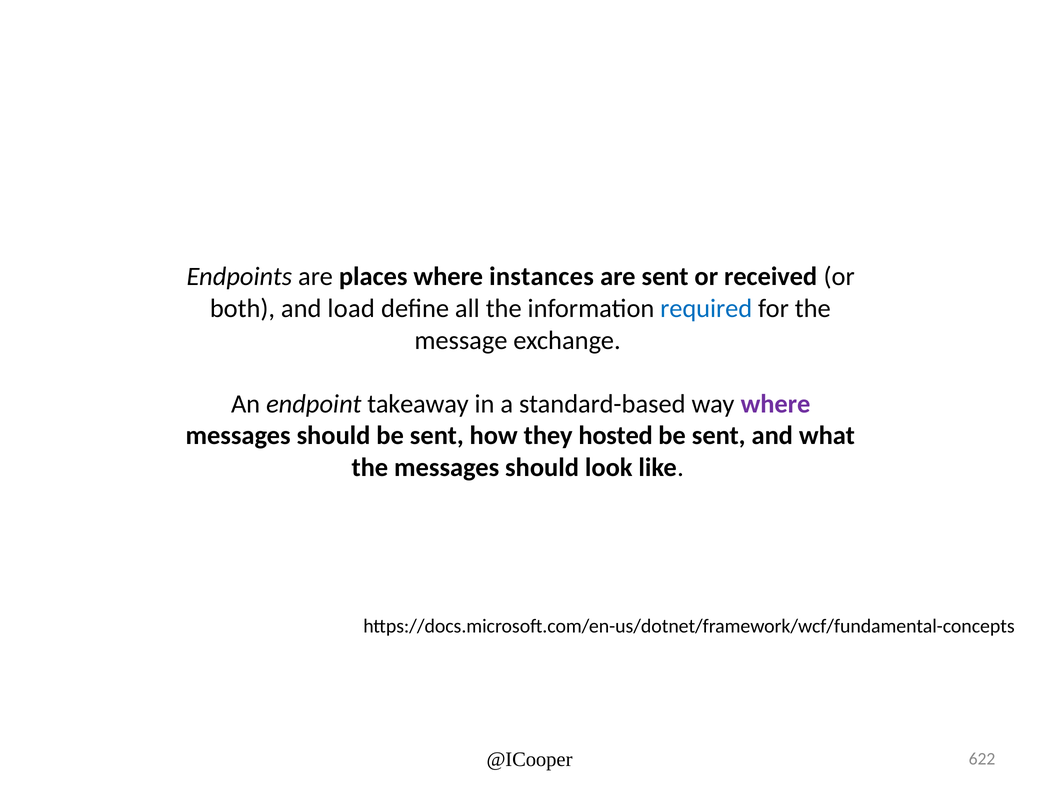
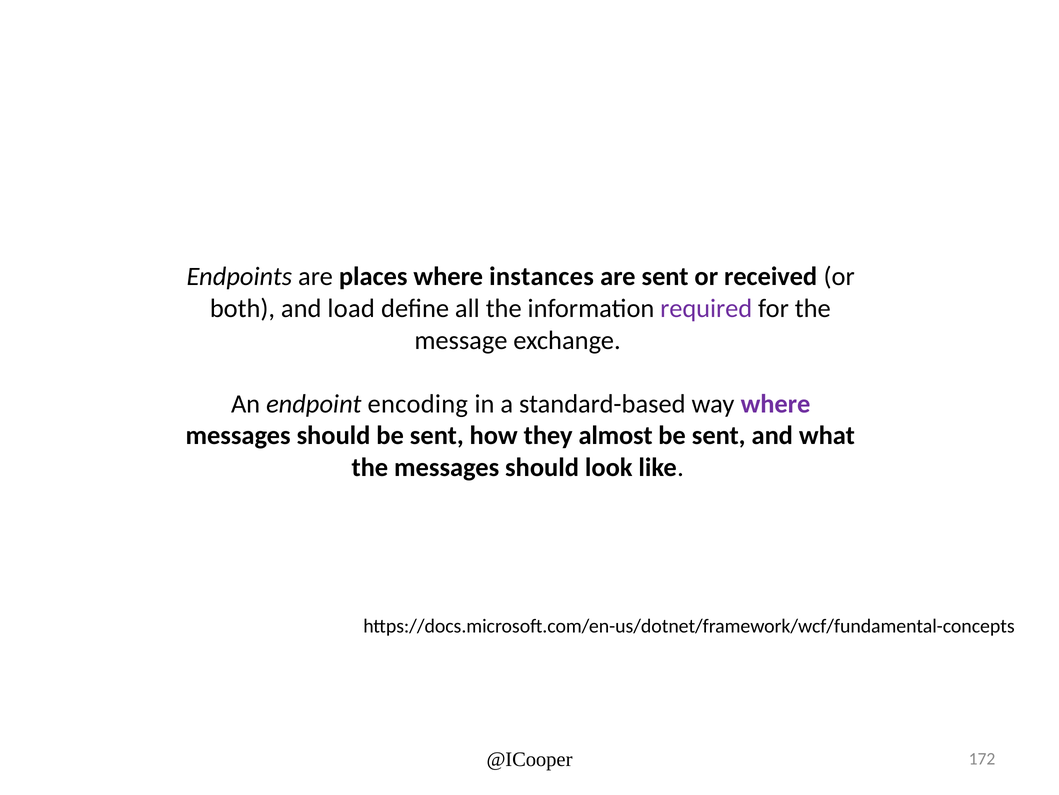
required colour: blue -> purple
takeaway: takeaway -> encoding
hosted: hosted -> almost
622: 622 -> 172
